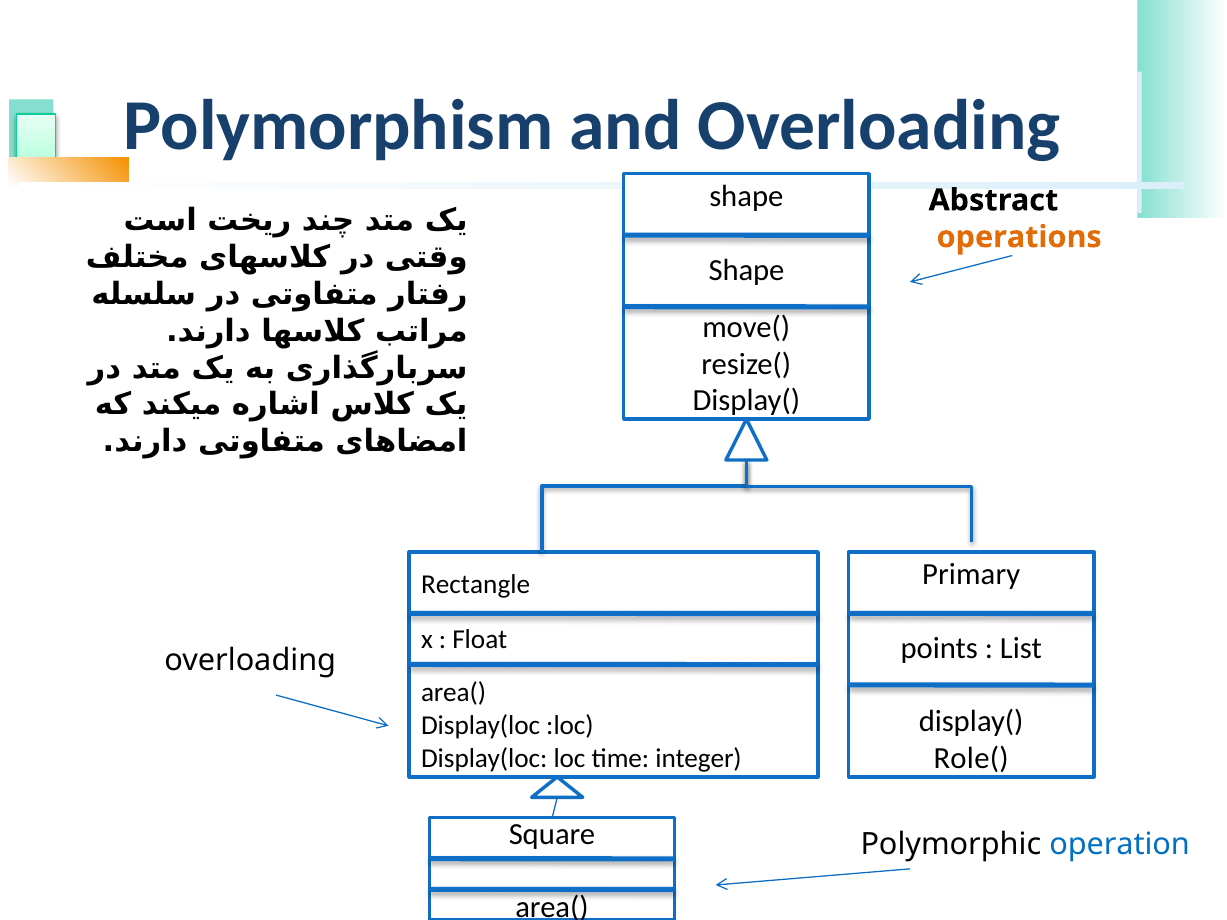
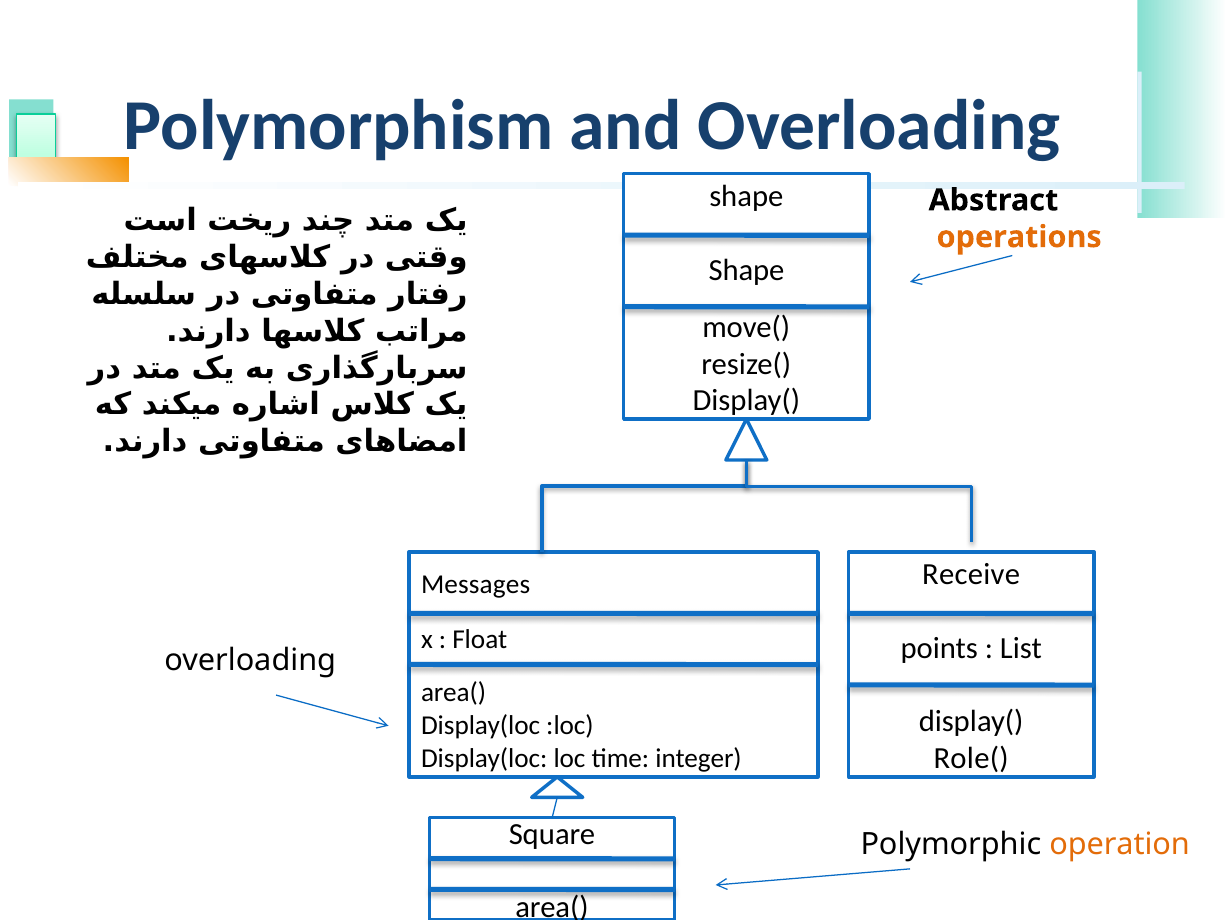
Primary: Primary -> Receive
Rectangle: Rectangle -> Messages
operation colour: blue -> orange
